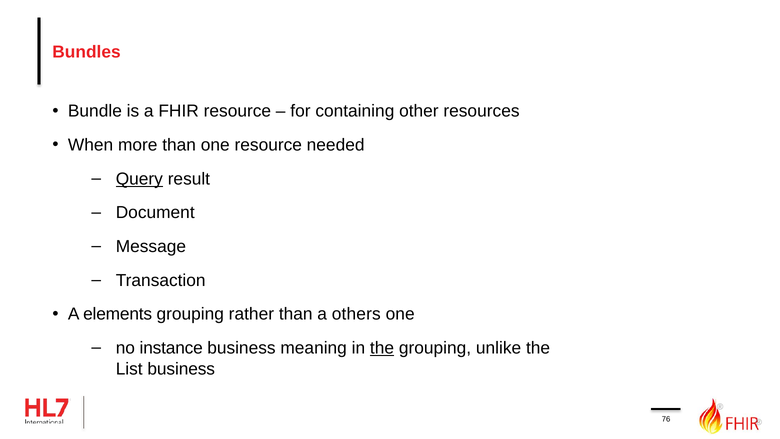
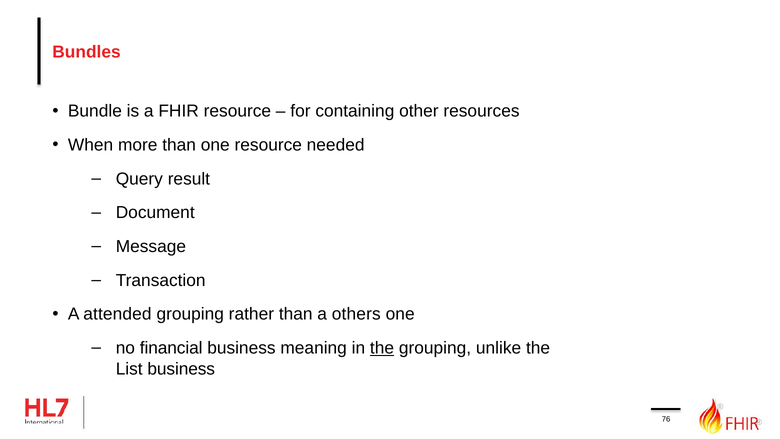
Query underline: present -> none
elements: elements -> attended
instance: instance -> financial
